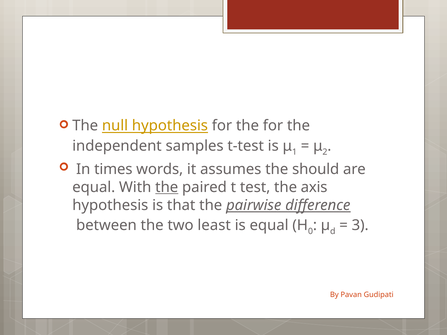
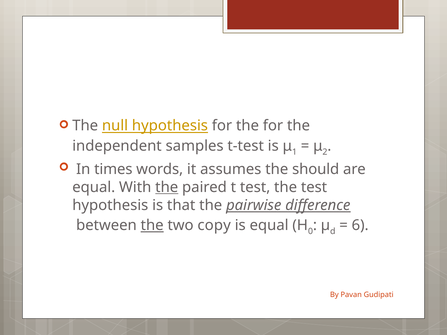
the axis: axis -> test
the at (152, 226) underline: none -> present
least: least -> copy
3: 3 -> 6
